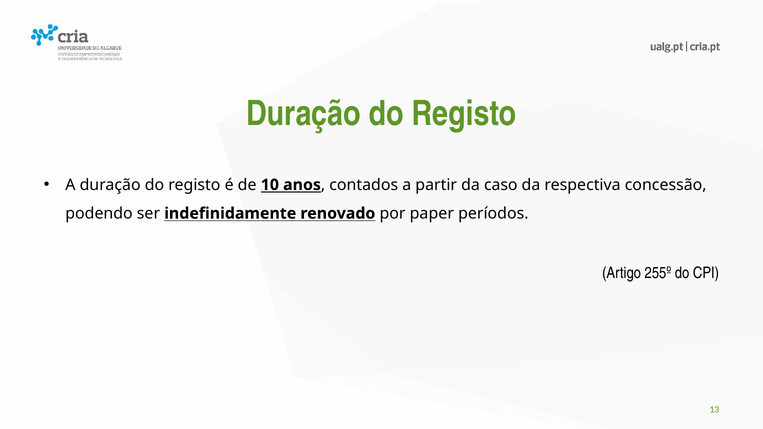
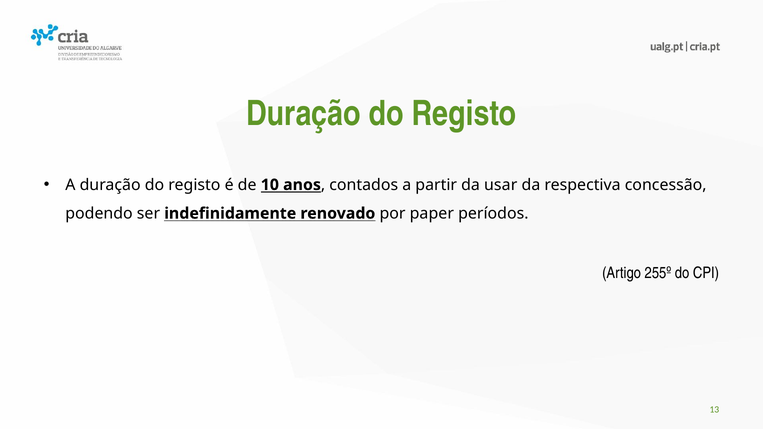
caso: caso -> usar
